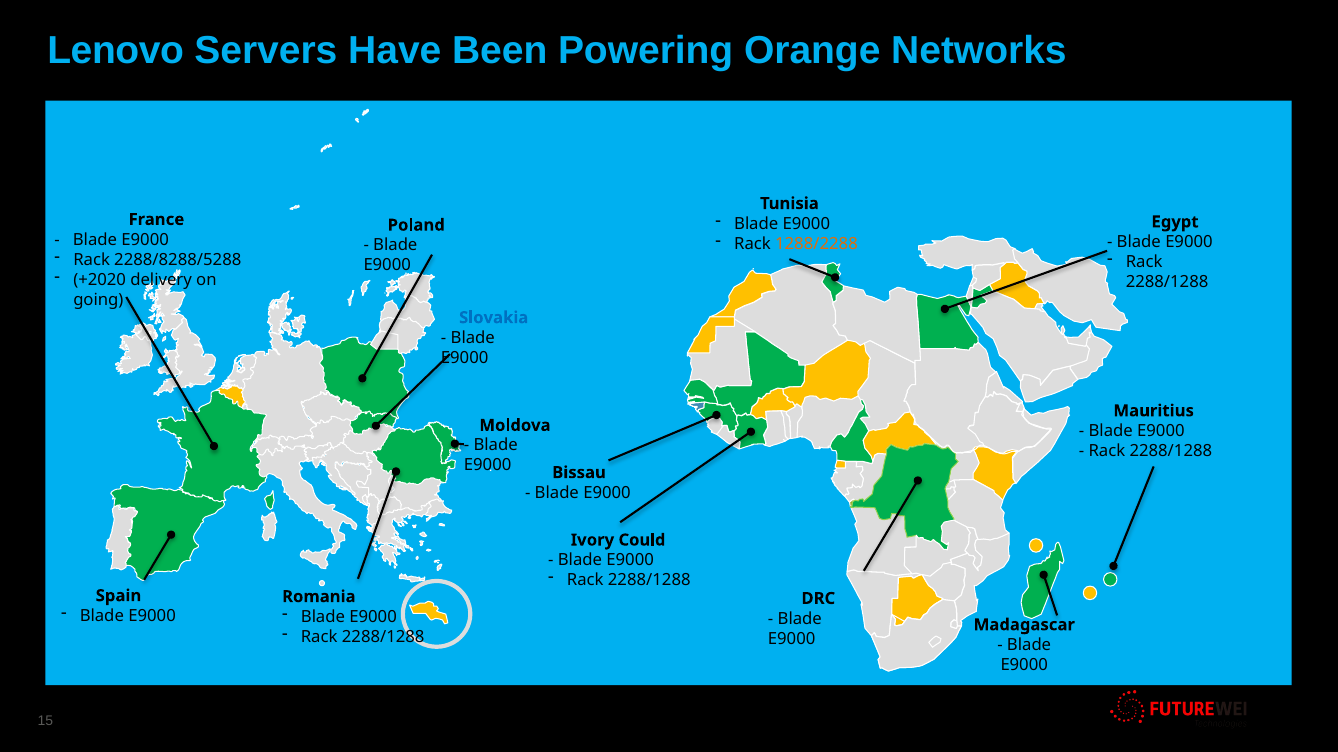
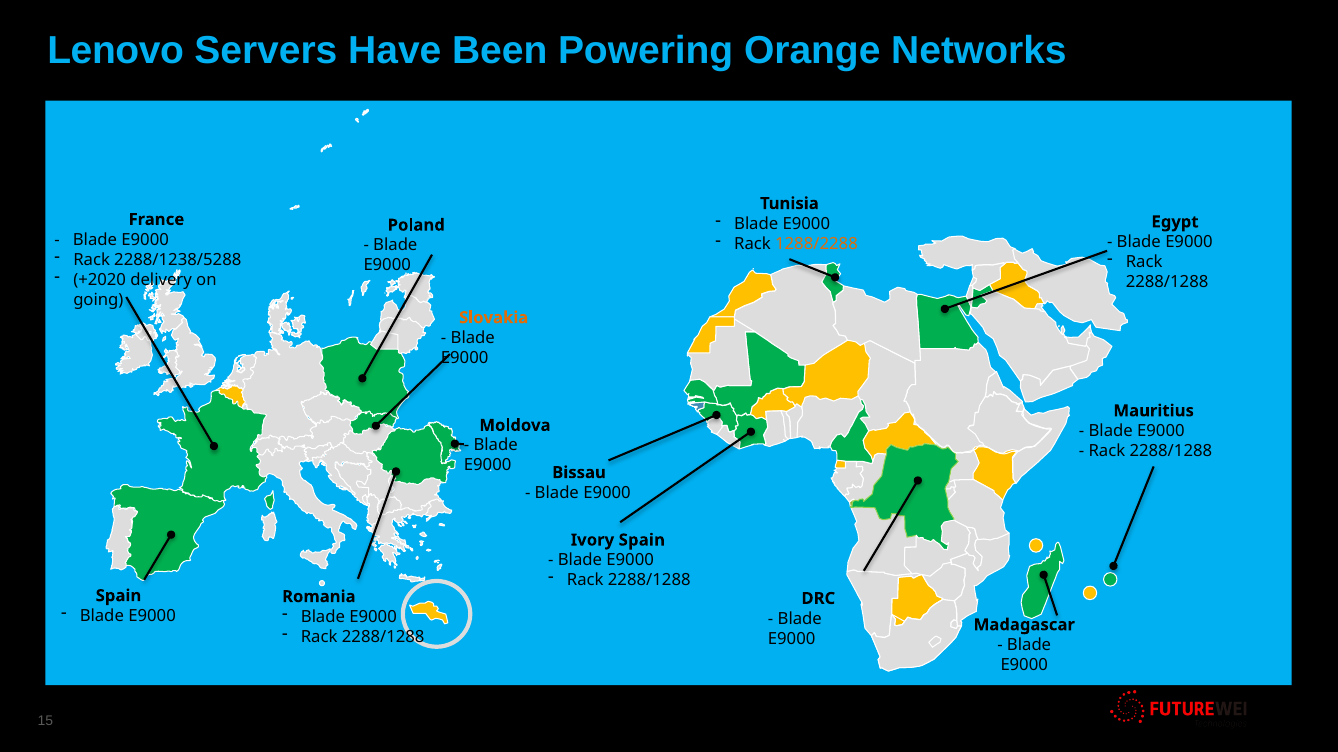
2288/8288/5288: 2288/8288/5288 -> 2288/1238/5288
Slovakia colour: blue -> orange
Ivory Could: Could -> Spain
